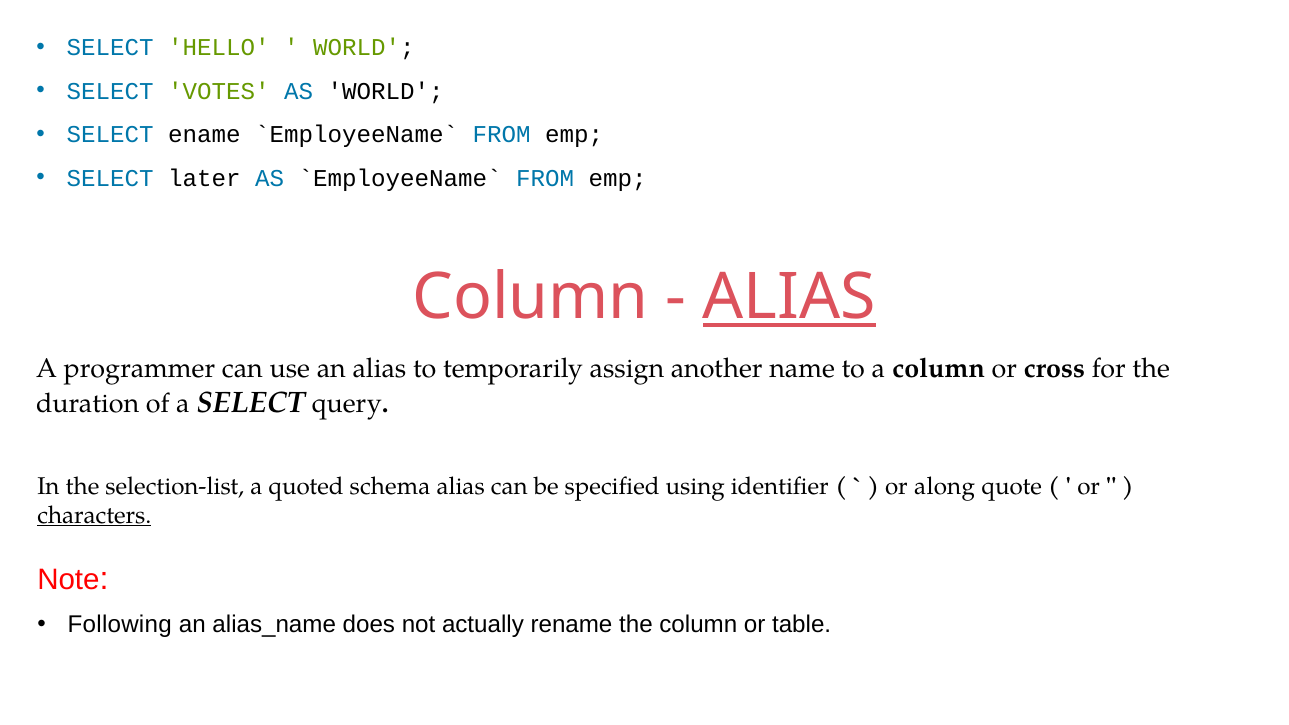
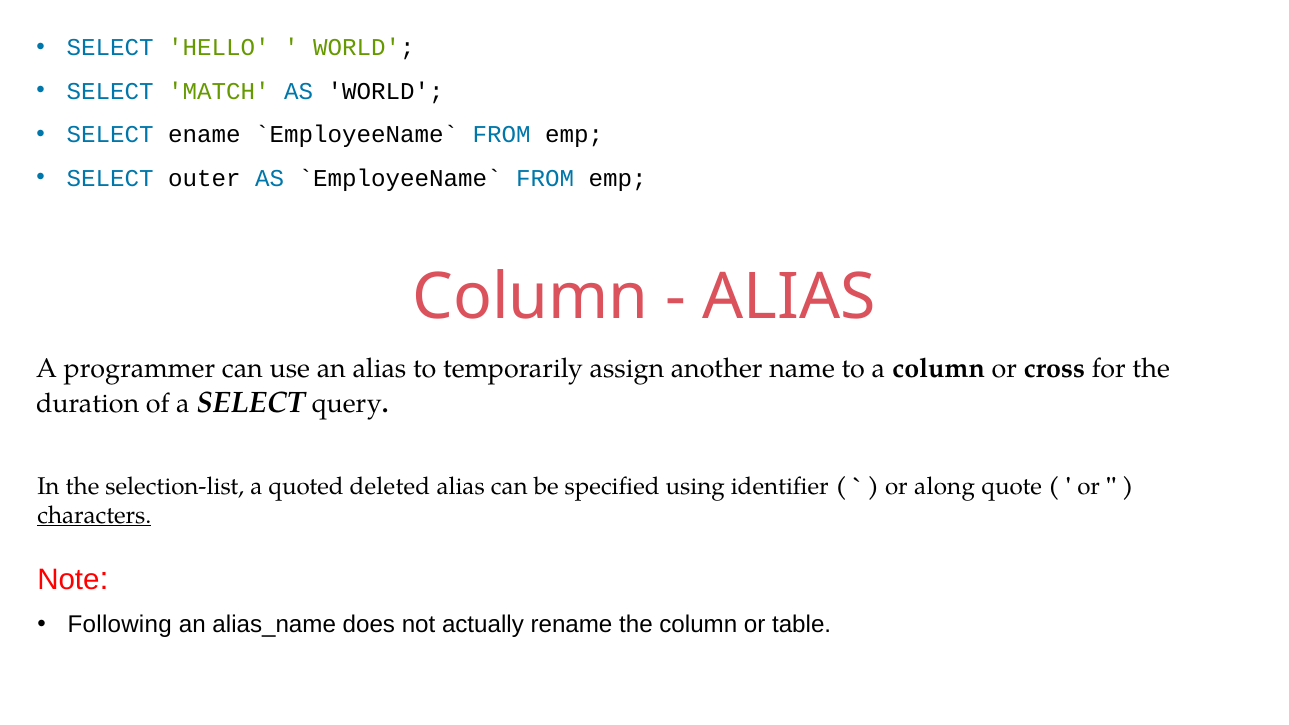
VOTES: VOTES -> MATCH
later: later -> outer
ALIAS at (789, 298) underline: present -> none
schema: schema -> deleted
